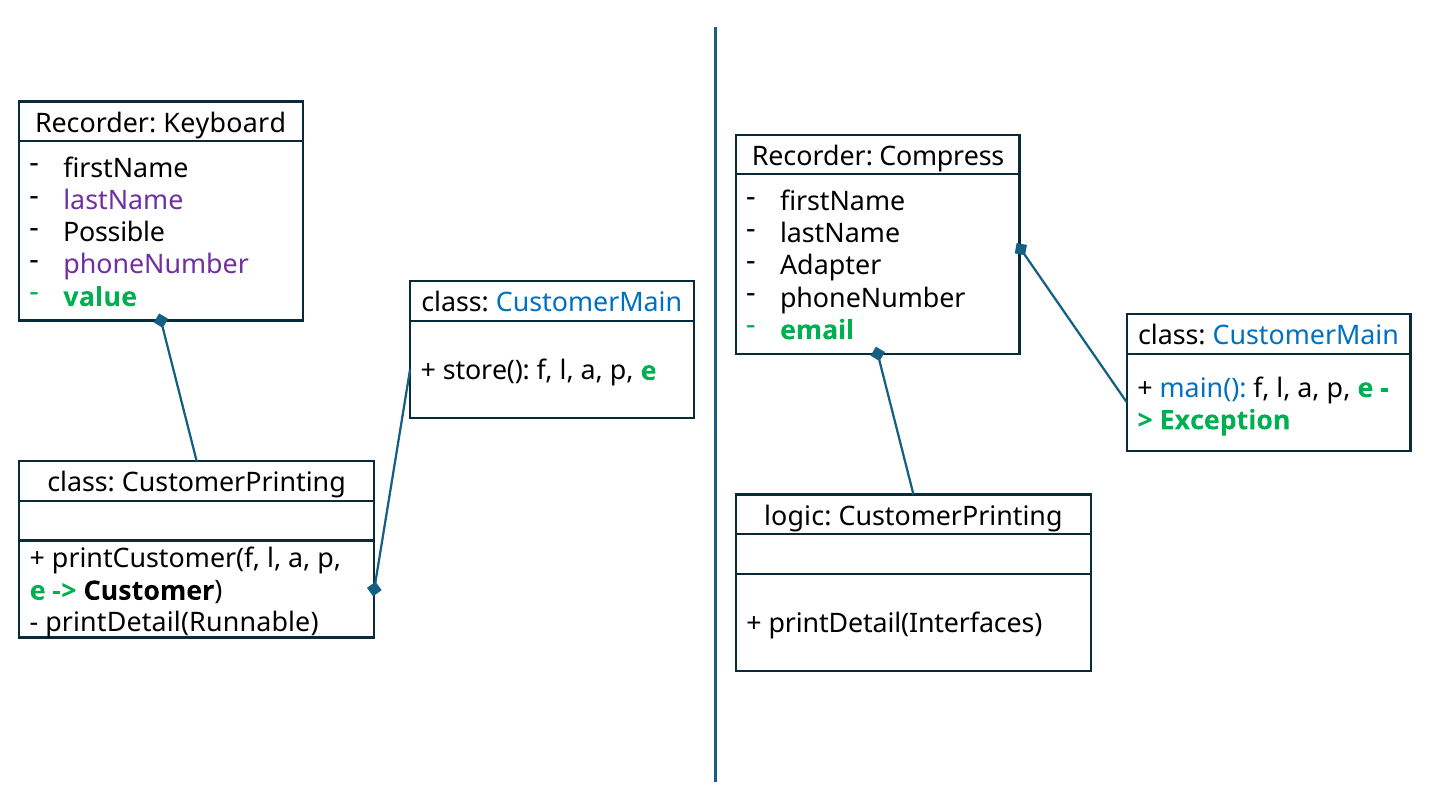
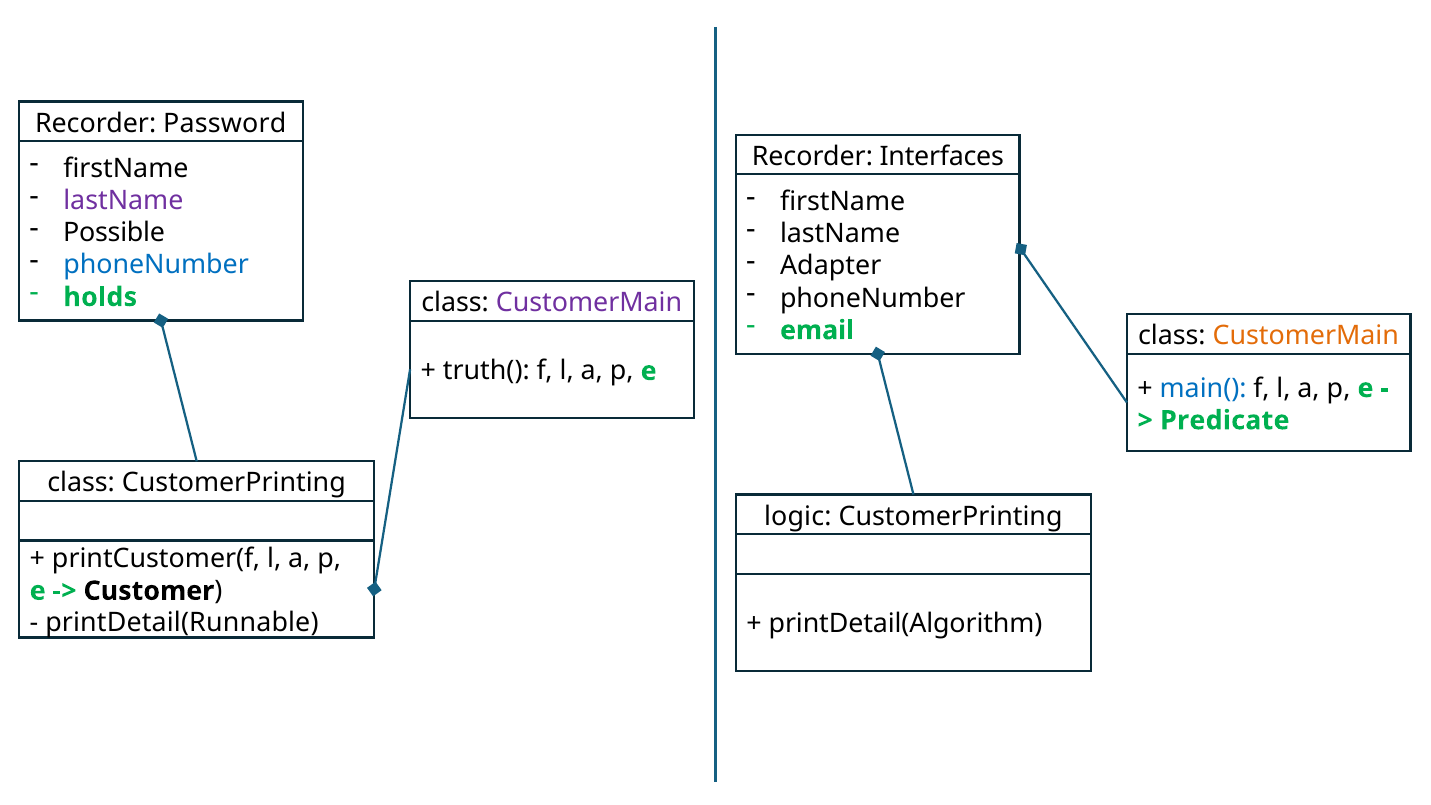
Keyboard: Keyboard -> Password
Compress: Compress -> Interfaces
phoneNumber at (156, 265) colour: purple -> blue
value: value -> holds
CustomerMain at (589, 303) colour: blue -> purple
CustomerMain at (1306, 336) colour: blue -> orange
store(: store( -> truth(
Exception: Exception -> Predicate
printDetail(Interfaces: printDetail(Interfaces -> printDetail(Algorithm
